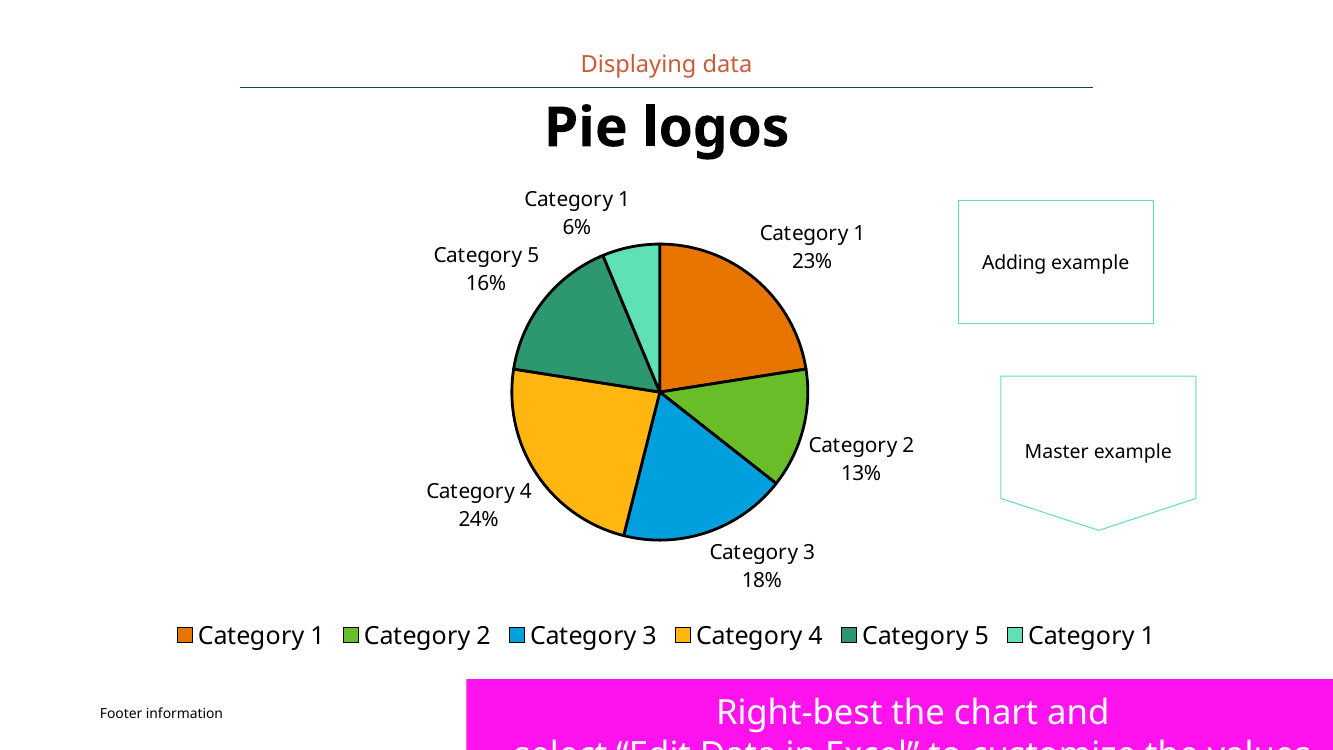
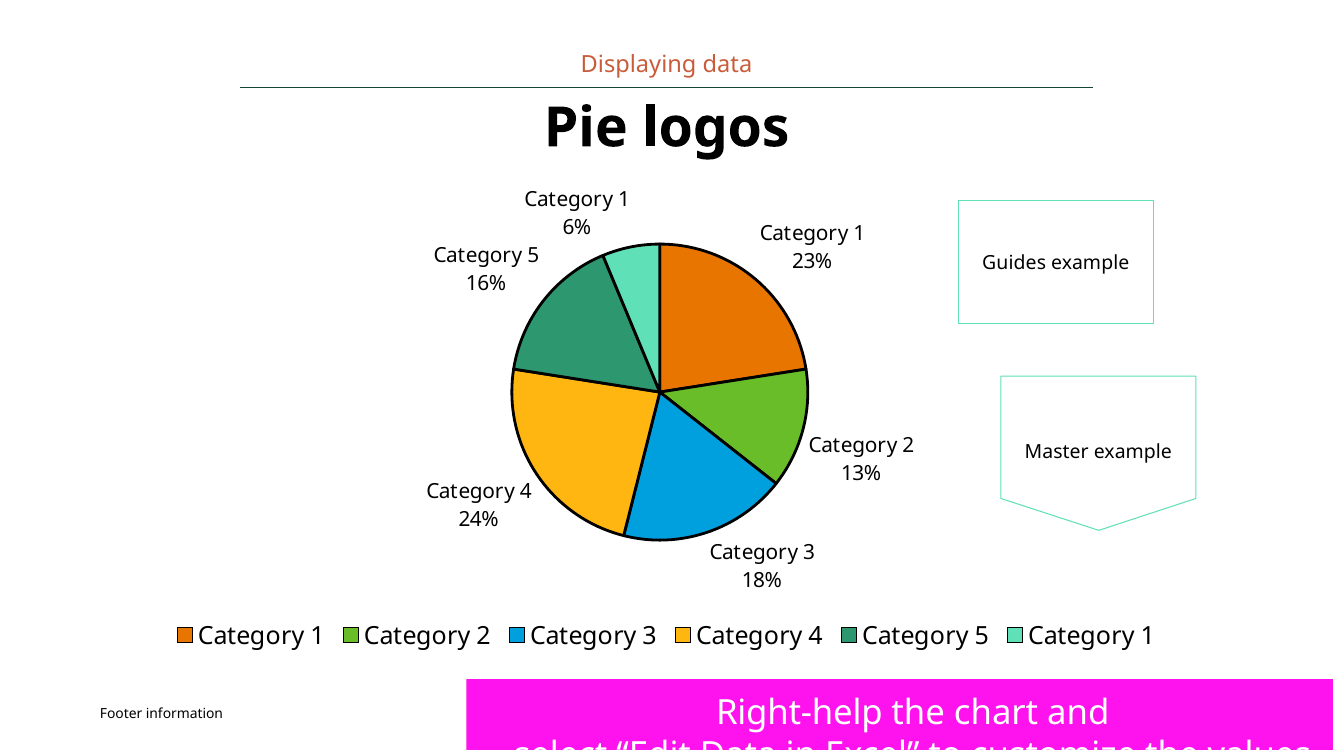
Adding: Adding -> Guides
Right-best: Right-best -> Right-help
